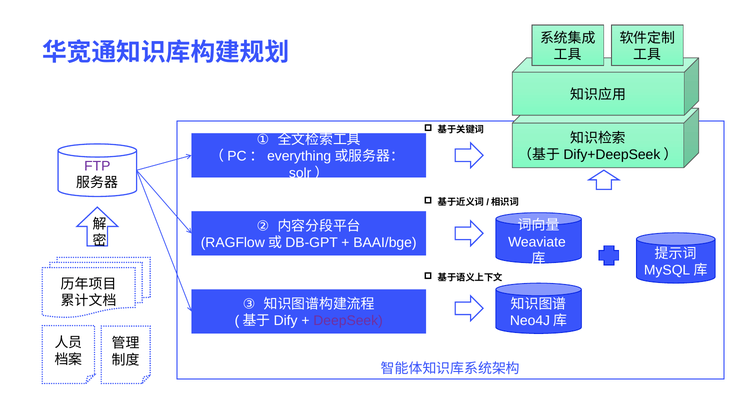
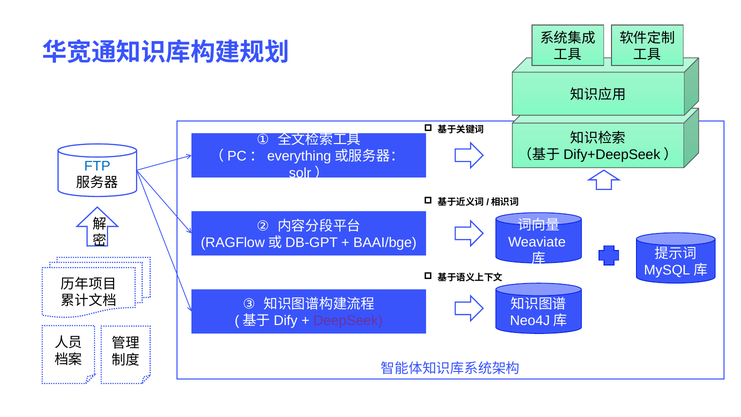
FTP colour: purple -> blue
